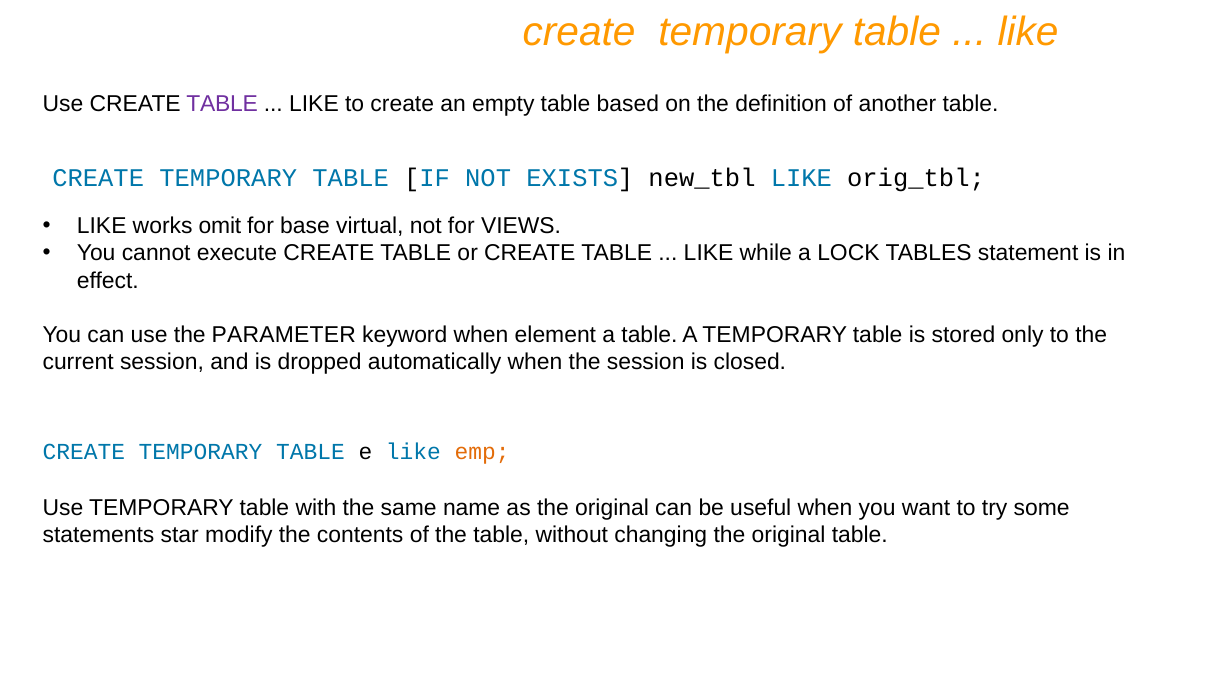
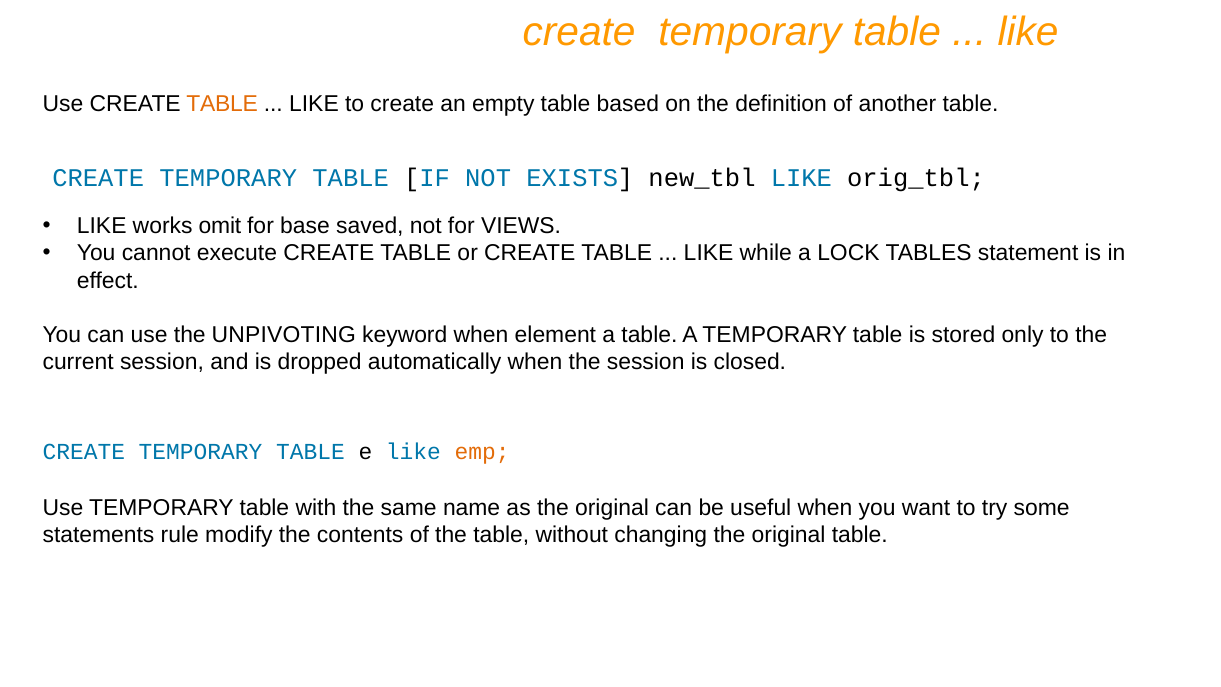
TABLE at (222, 104) colour: purple -> orange
virtual: virtual -> saved
PARAMETER: PARAMETER -> UNPIVOTING
star: star -> rule
